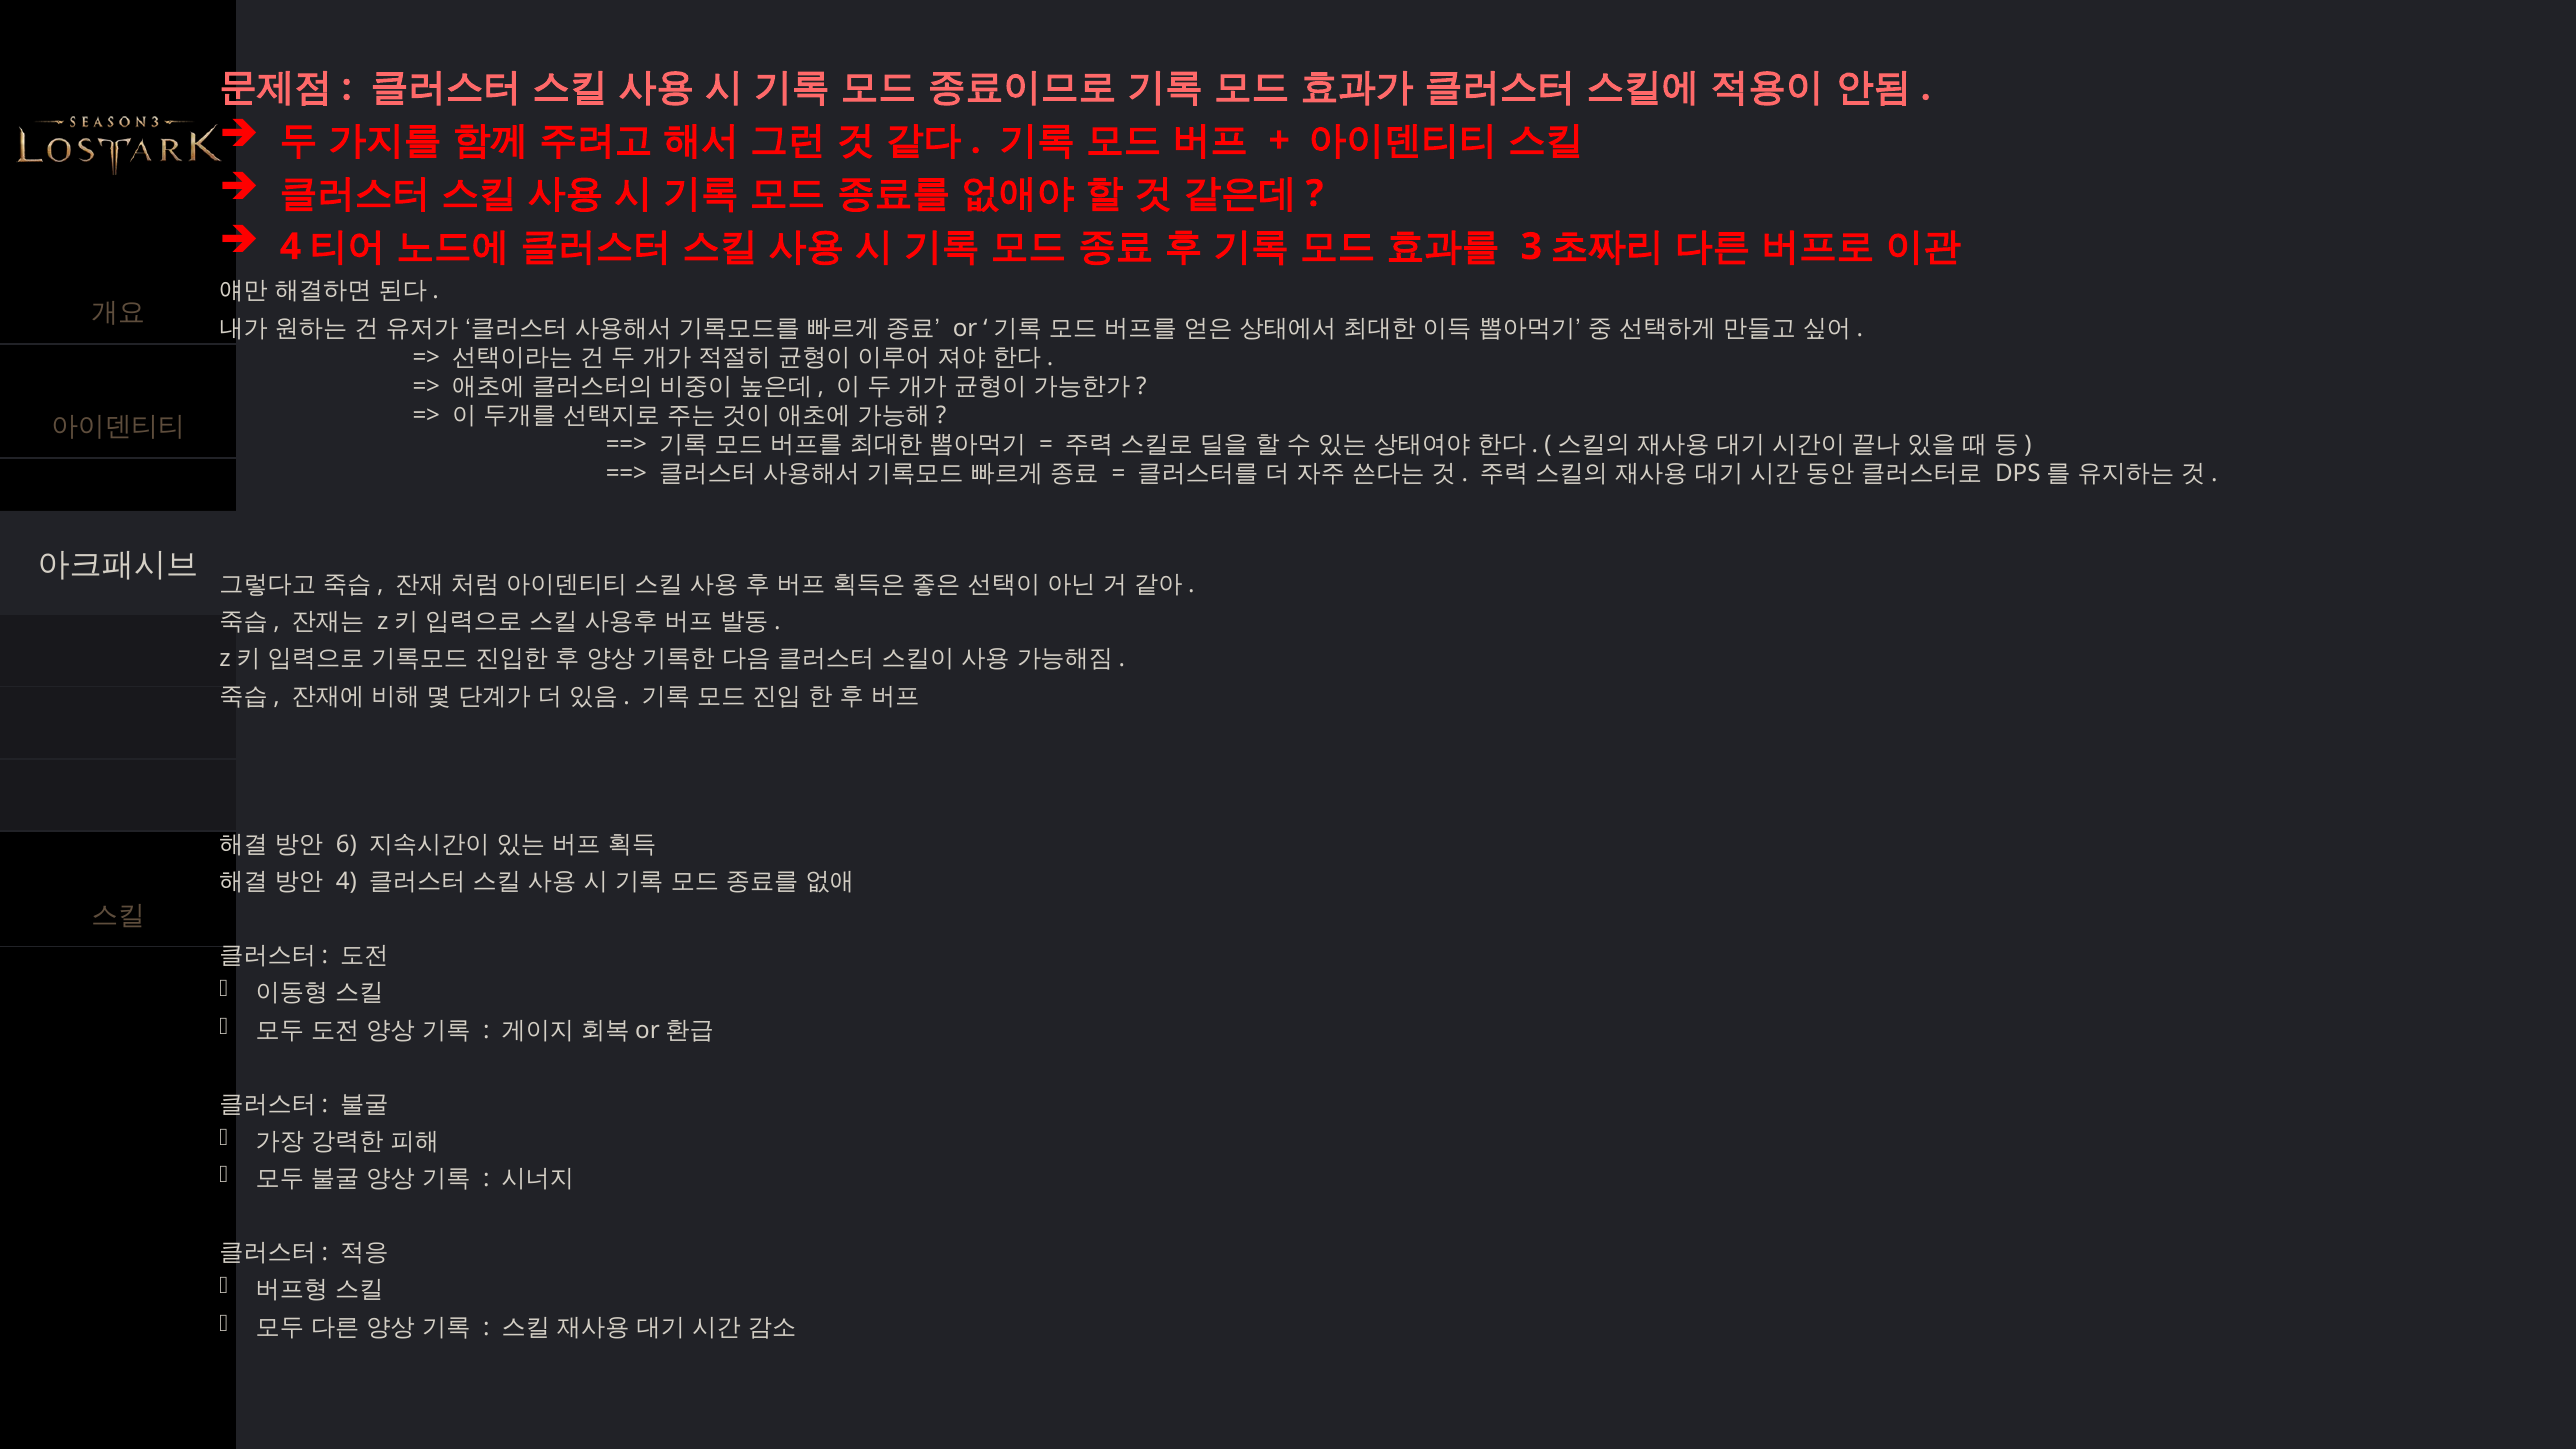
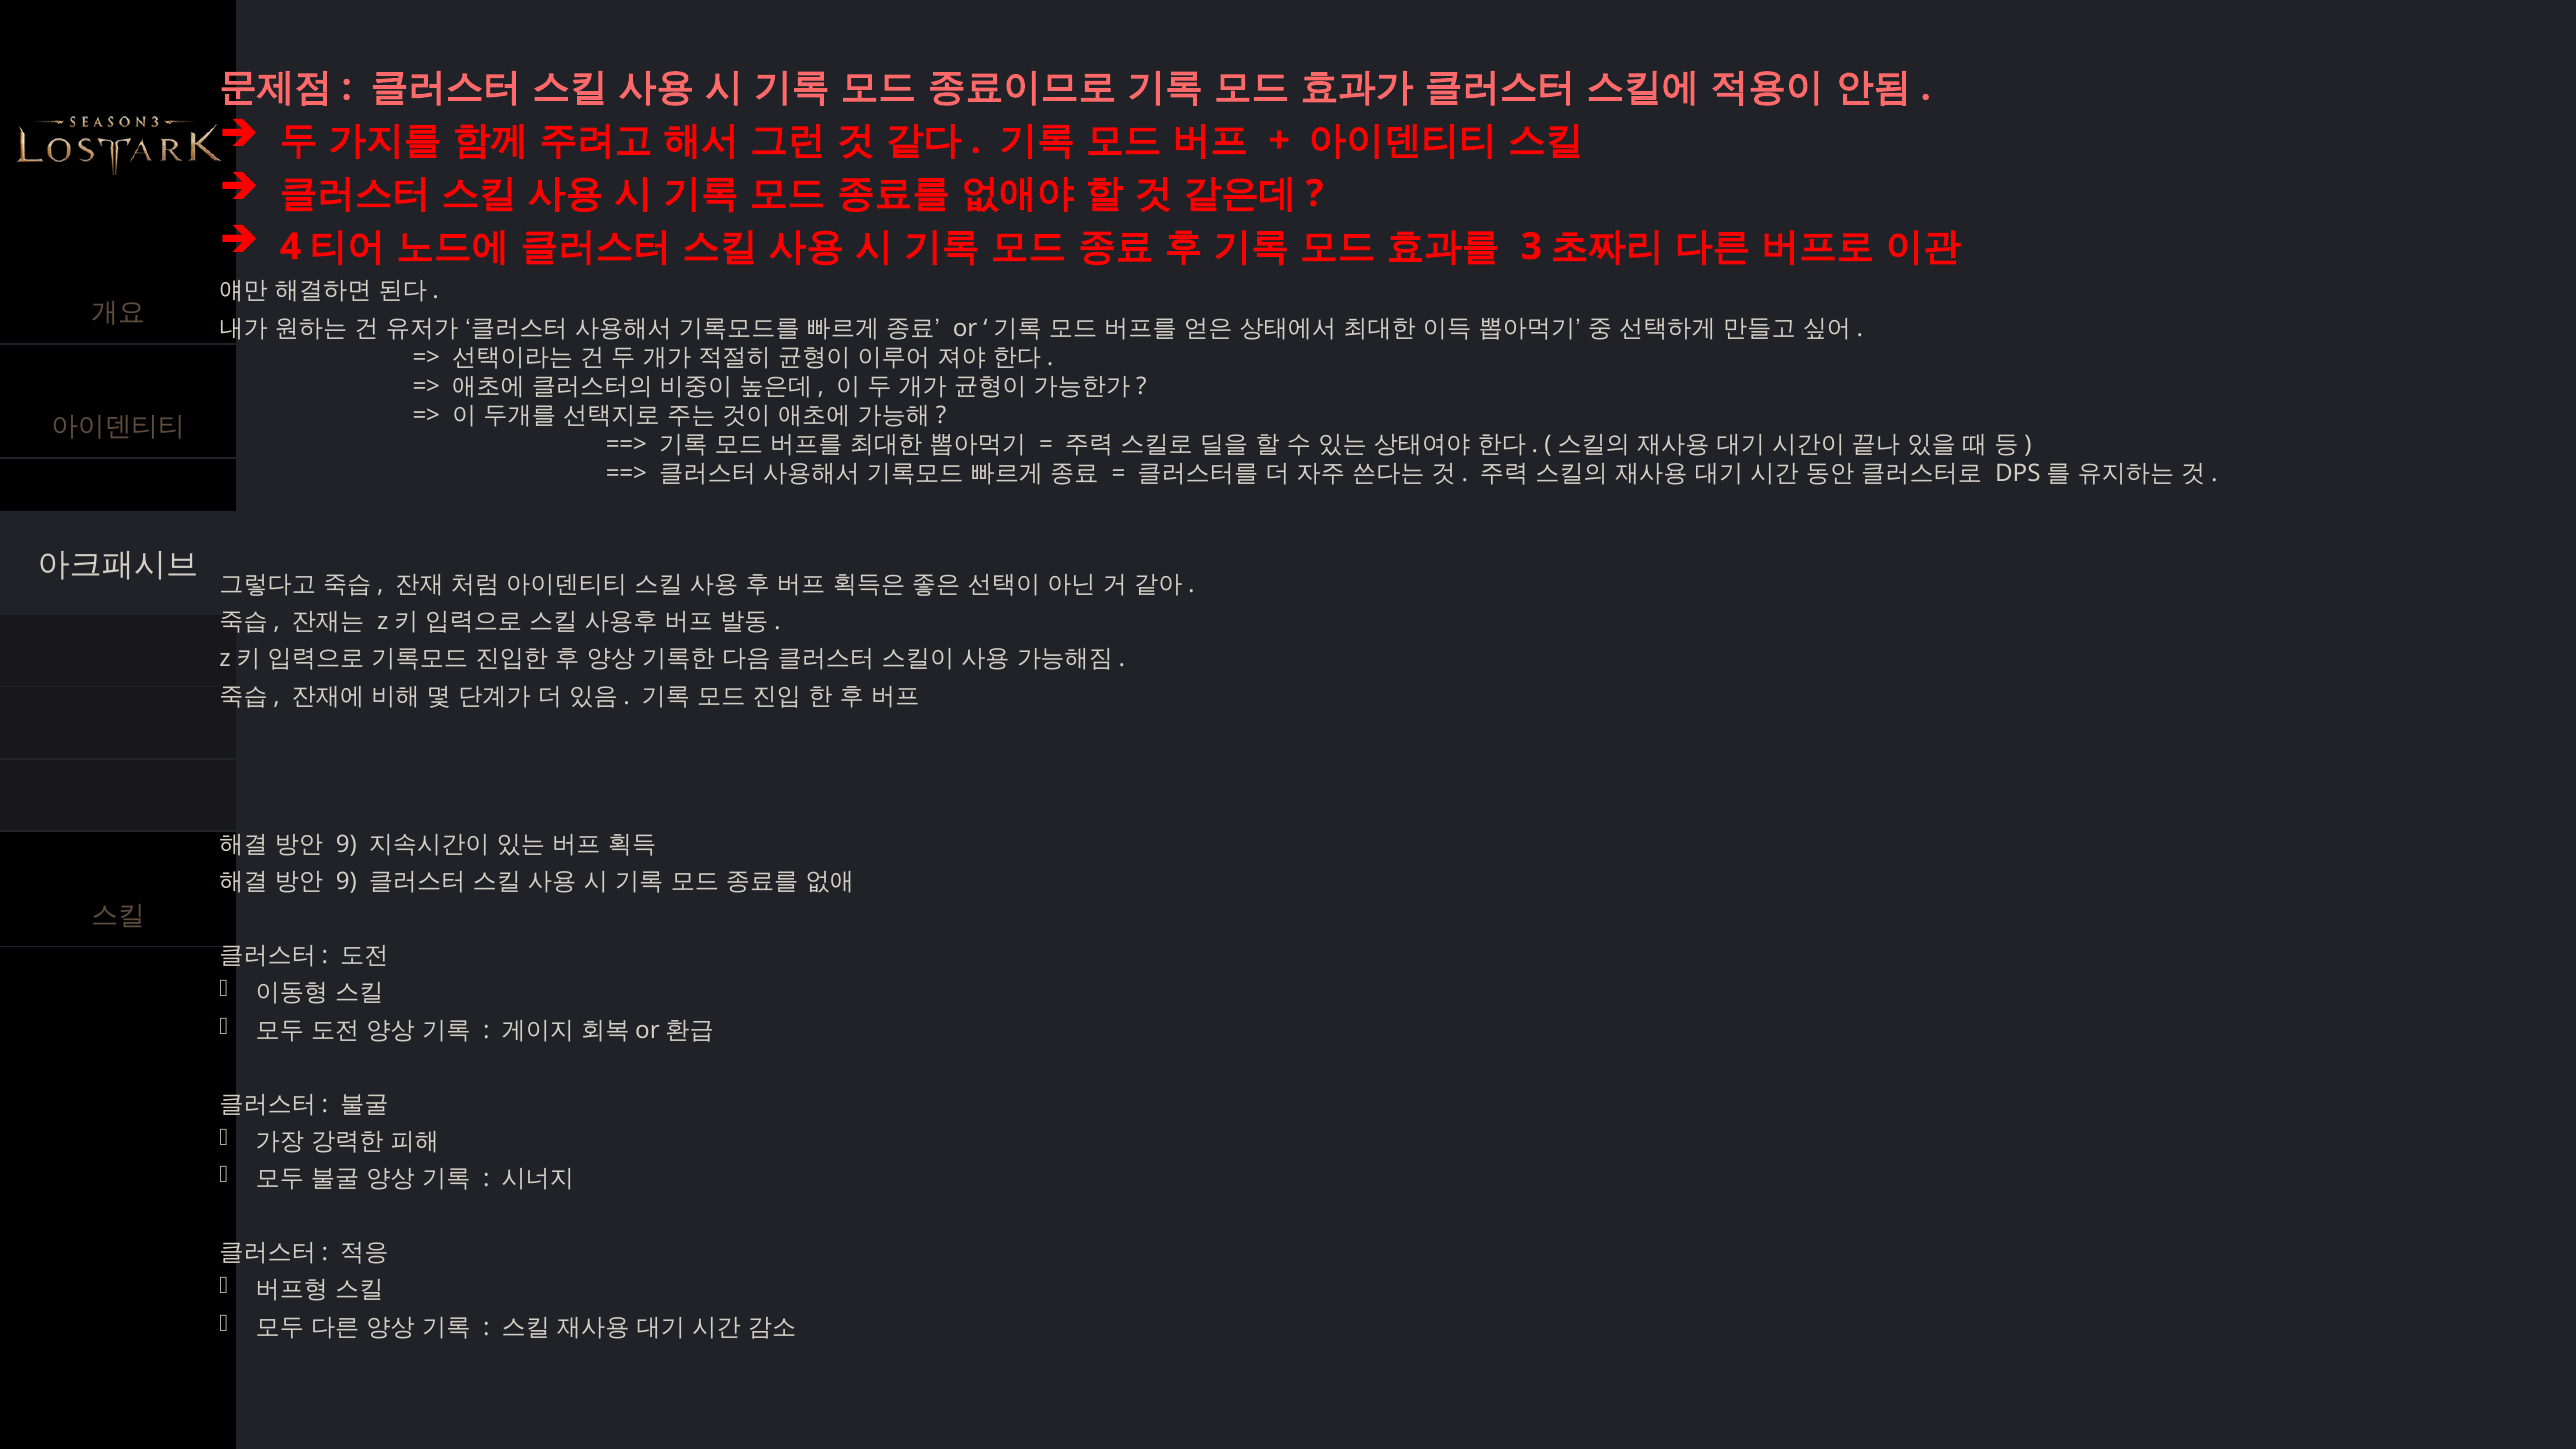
6 at (346, 845): 6 -> 9
4 at (346, 882): 4 -> 9
